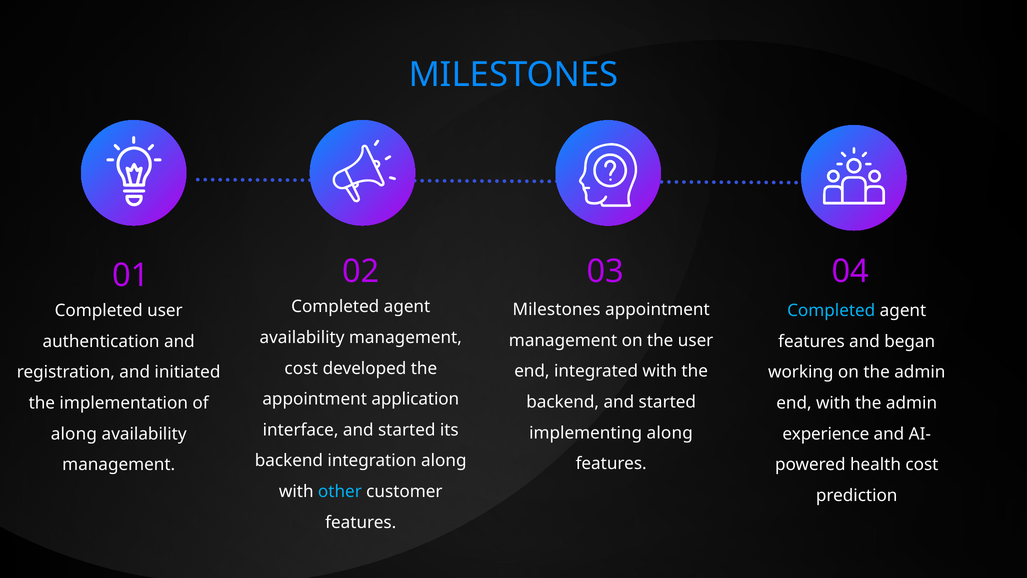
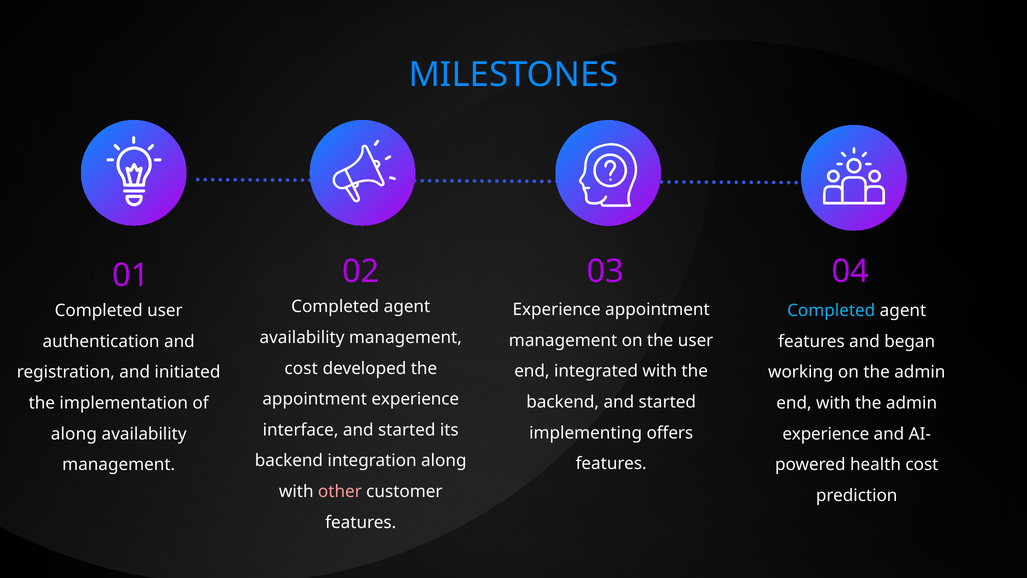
Milestones at (557, 310): Milestones -> Experience
appointment application: application -> experience
implementing along: along -> offers
other colour: light blue -> pink
